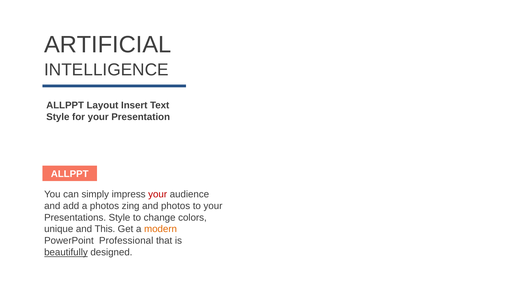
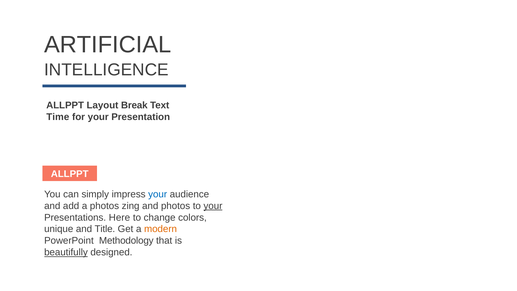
Insert: Insert -> Break
Style at (58, 117): Style -> Time
your at (158, 194) colour: red -> blue
your at (213, 206) underline: none -> present
Presentations Style: Style -> Here
This: This -> Title
Professional: Professional -> Methodology
